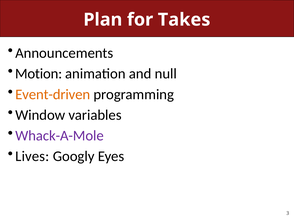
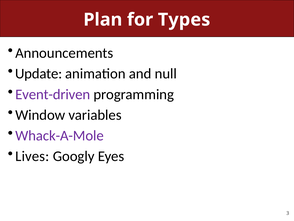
Takes: Takes -> Types
Motion: Motion -> Update
Event-driven colour: orange -> purple
